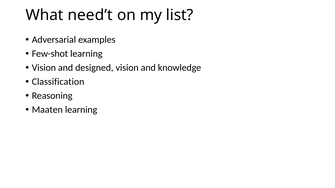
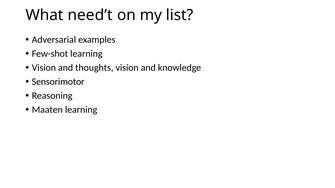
designed: designed -> thoughts
Classification: Classification -> Sensorimotor
